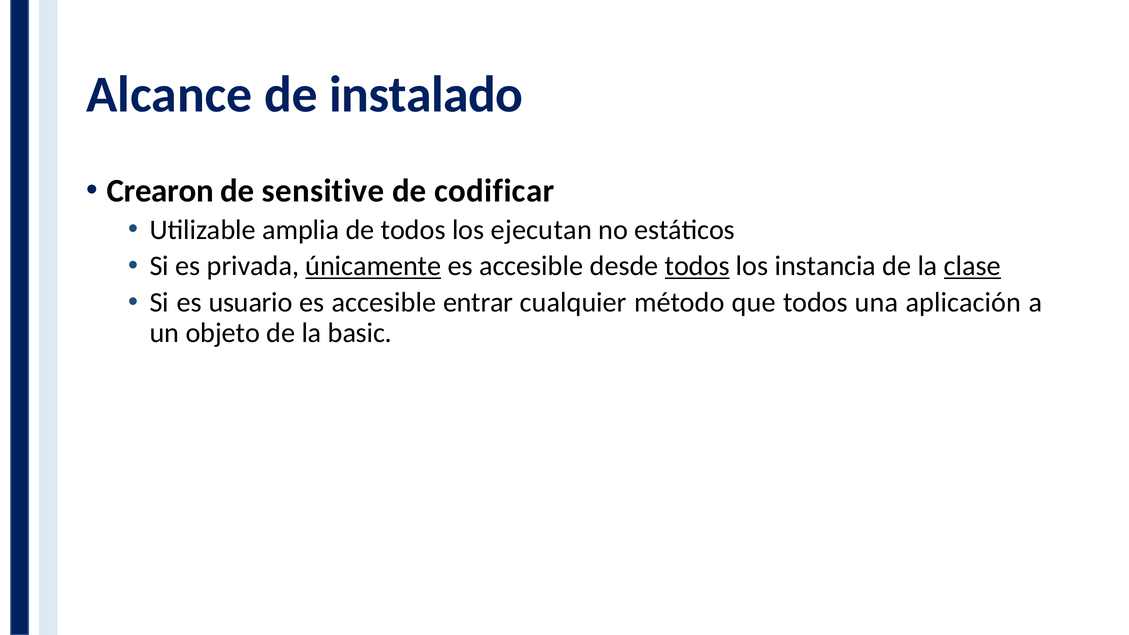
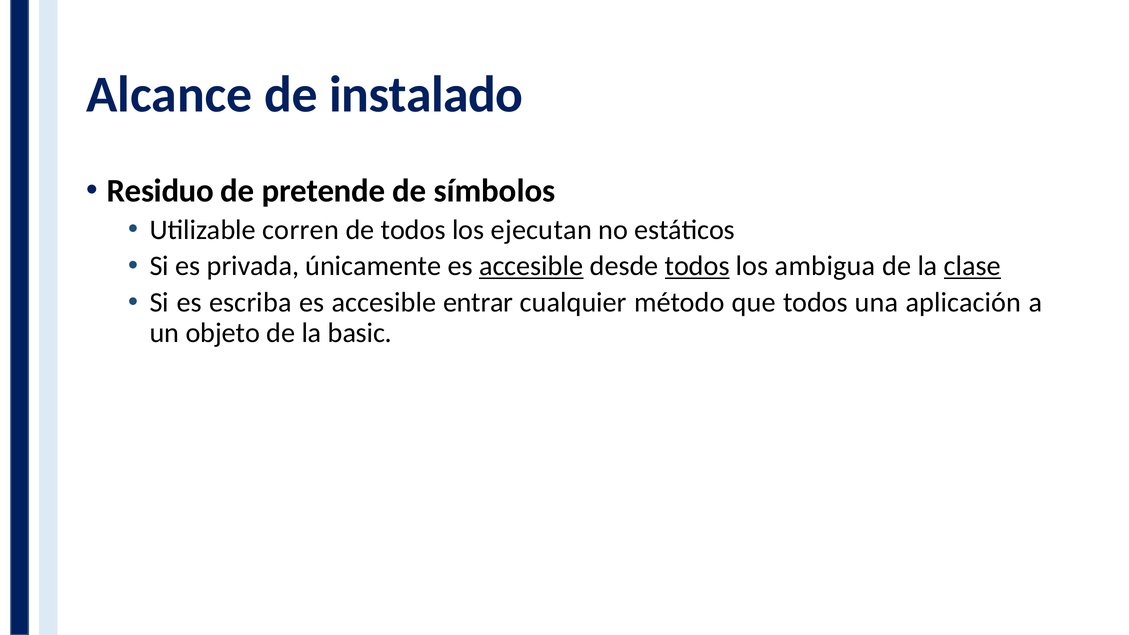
Crearon: Crearon -> Residuo
sensitive: sensitive -> pretende
codificar: codificar -> símbolos
amplia: amplia -> corren
únicamente underline: present -> none
accesible at (531, 266) underline: none -> present
instancia: instancia -> ambigua
usuario: usuario -> escriba
